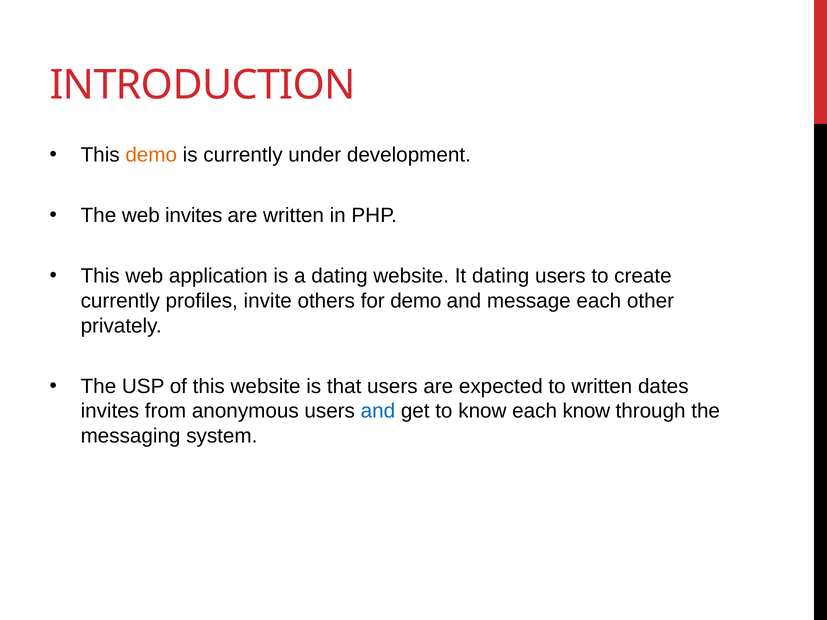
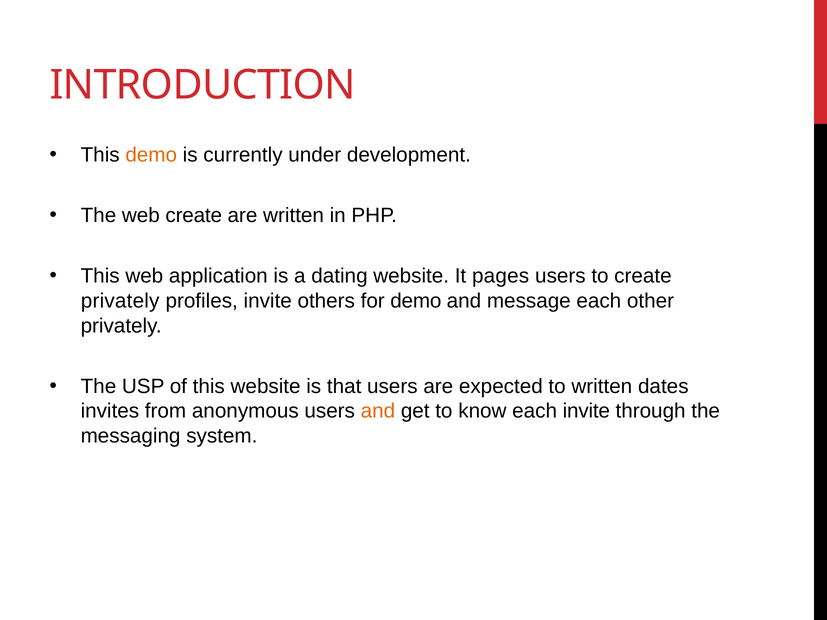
web invites: invites -> create
It dating: dating -> pages
currently at (120, 301): currently -> privately
and at (378, 411) colour: blue -> orange
each know: know -> invite
